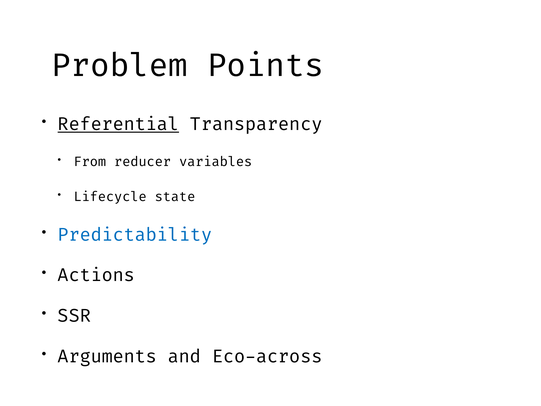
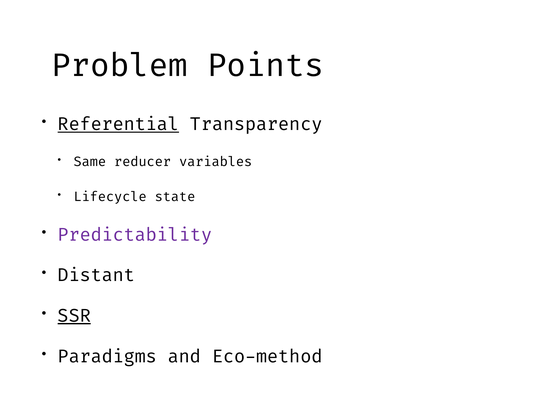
From: From -> Same
Predictability colour: blue -> purple
Actions: Actions -> Distant
SSR underline: none -> present
Arguments: Arguments -> Paradigms
Eco-across: Eco-across -> Eco-method
